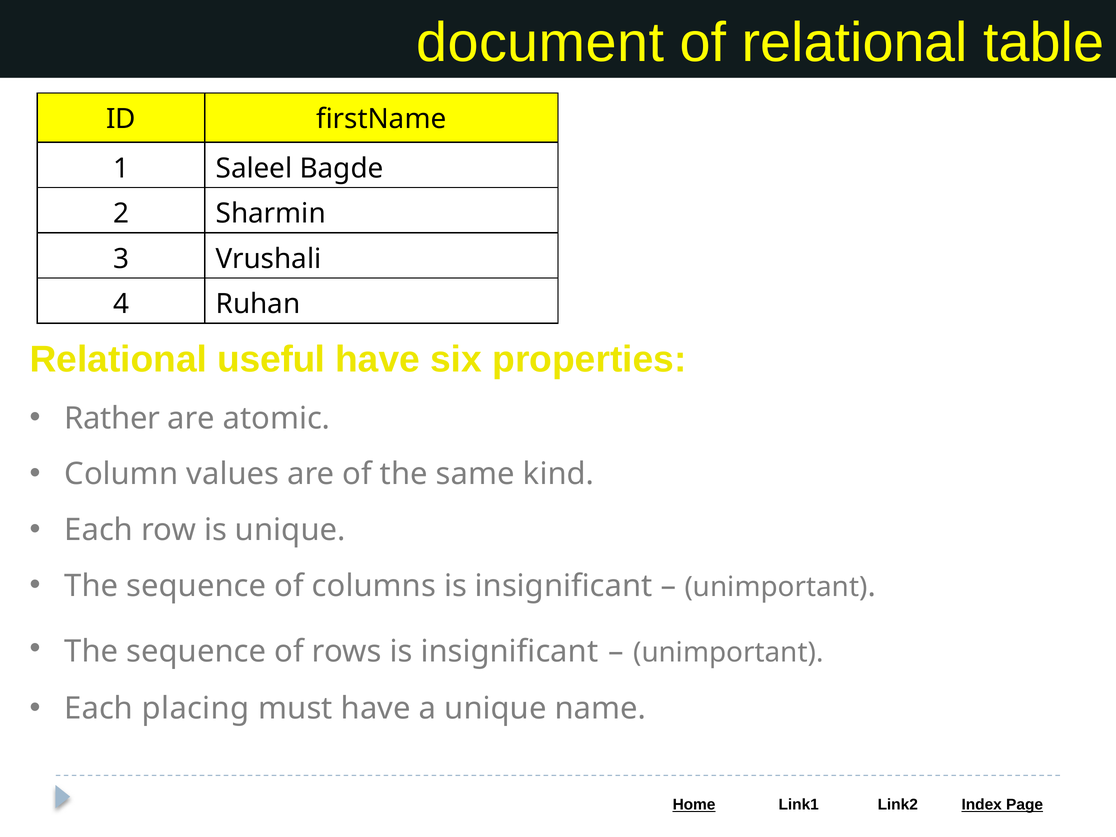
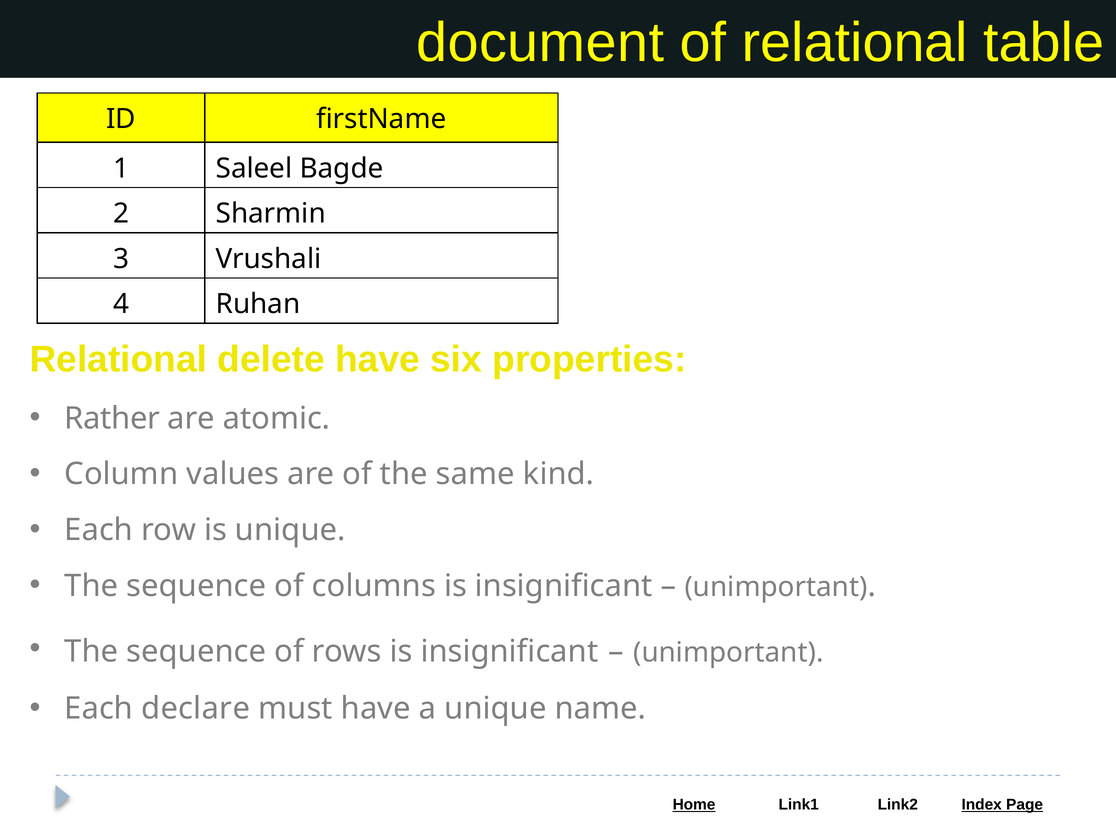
useful: useful -> delete
placing: placing -> declare
